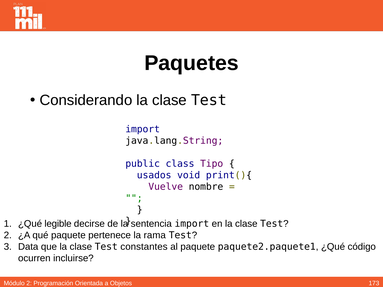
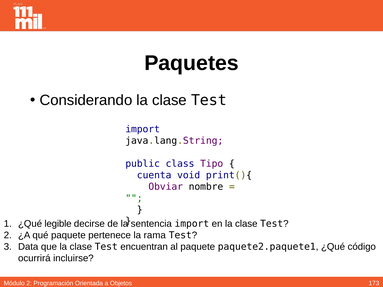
usados: usados -> cuenta
Vuelve: Vuelve -> Obviar
constantes: constantes -> encuentran
ocurren: ocurren -> ocurrirá
